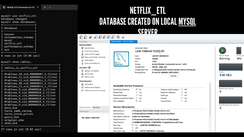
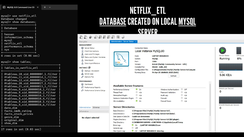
DATABASE underline: none -> present
